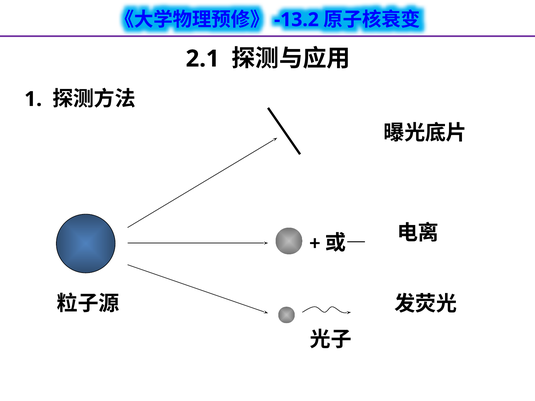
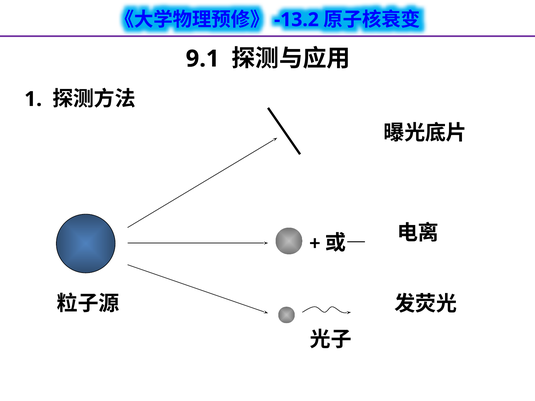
2.1: 2.1 -> 9.1
